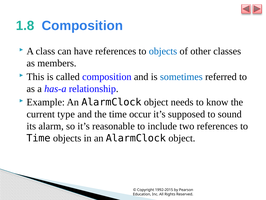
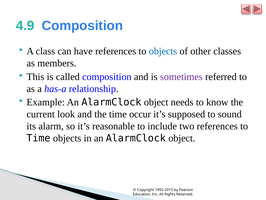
1.8: 1.8 -> 4.9
sometimes colour: blue -> purple
type: type -> look
